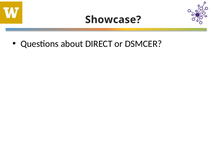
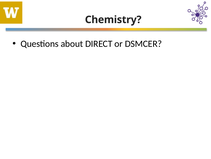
Showcase: Showcase -> Chemistry
